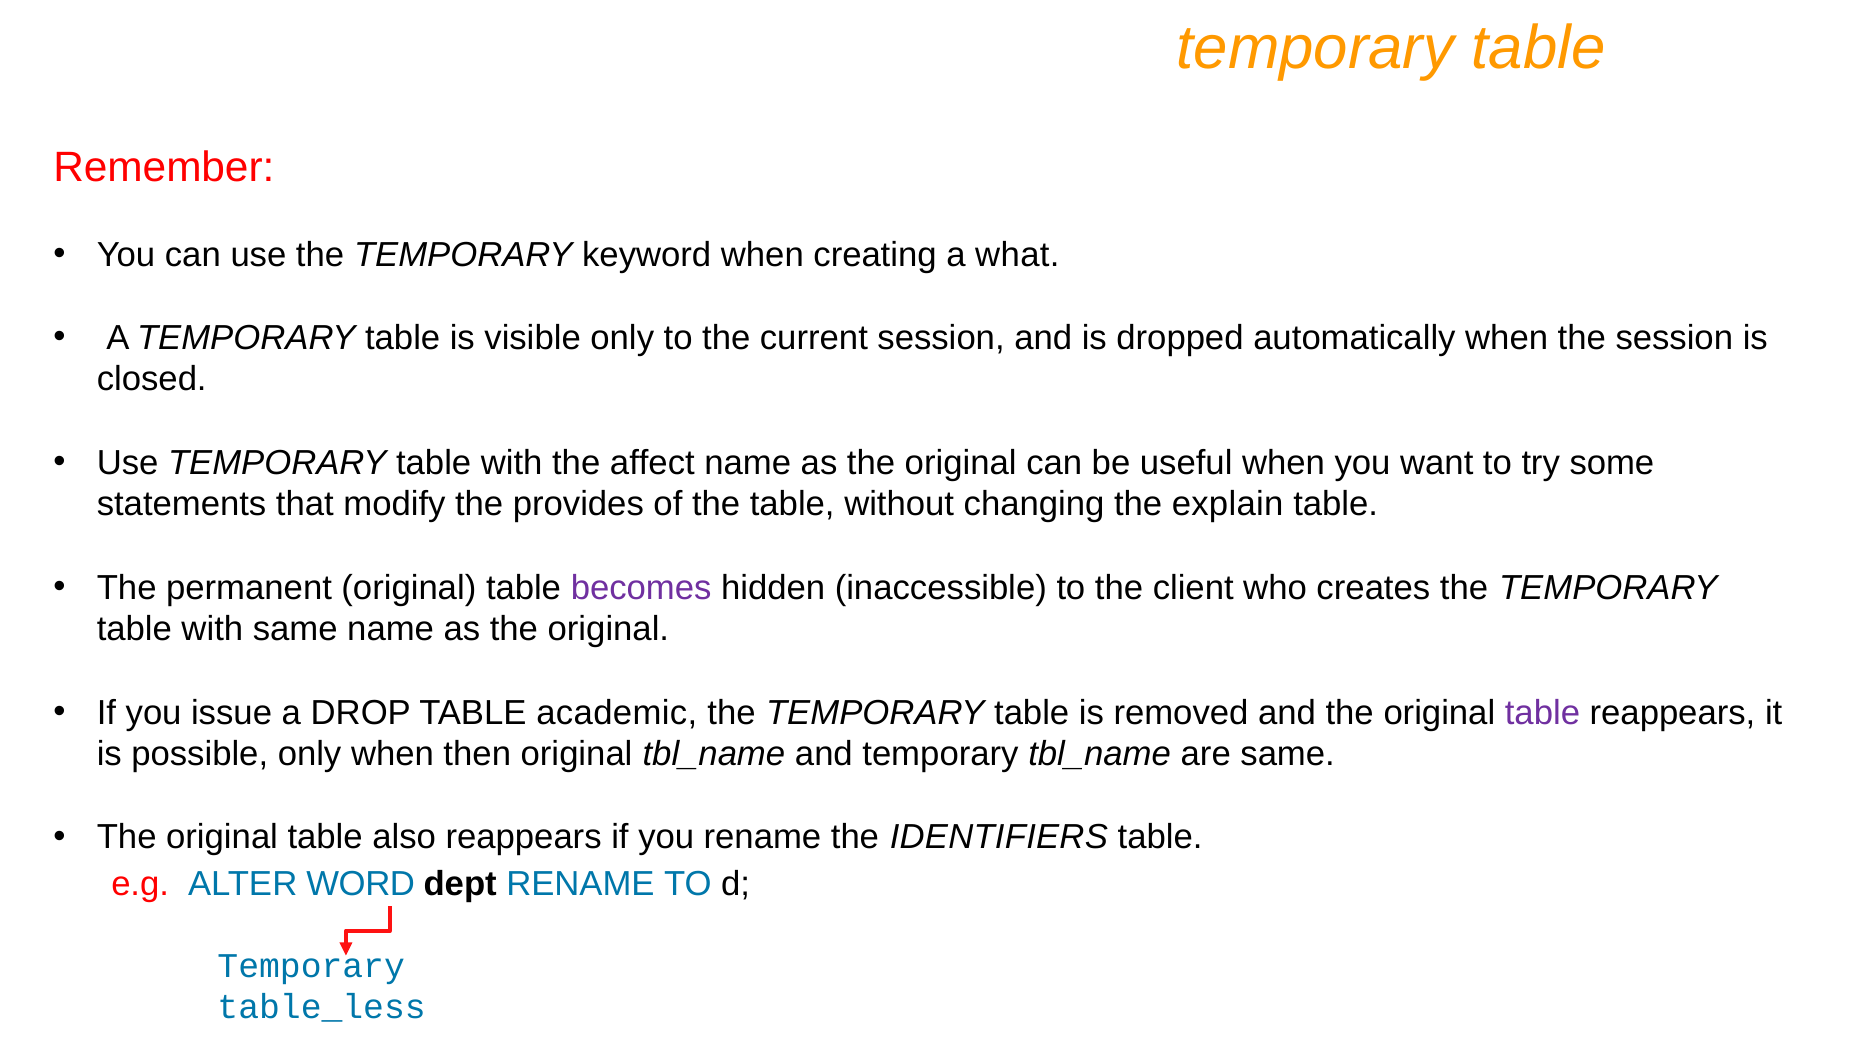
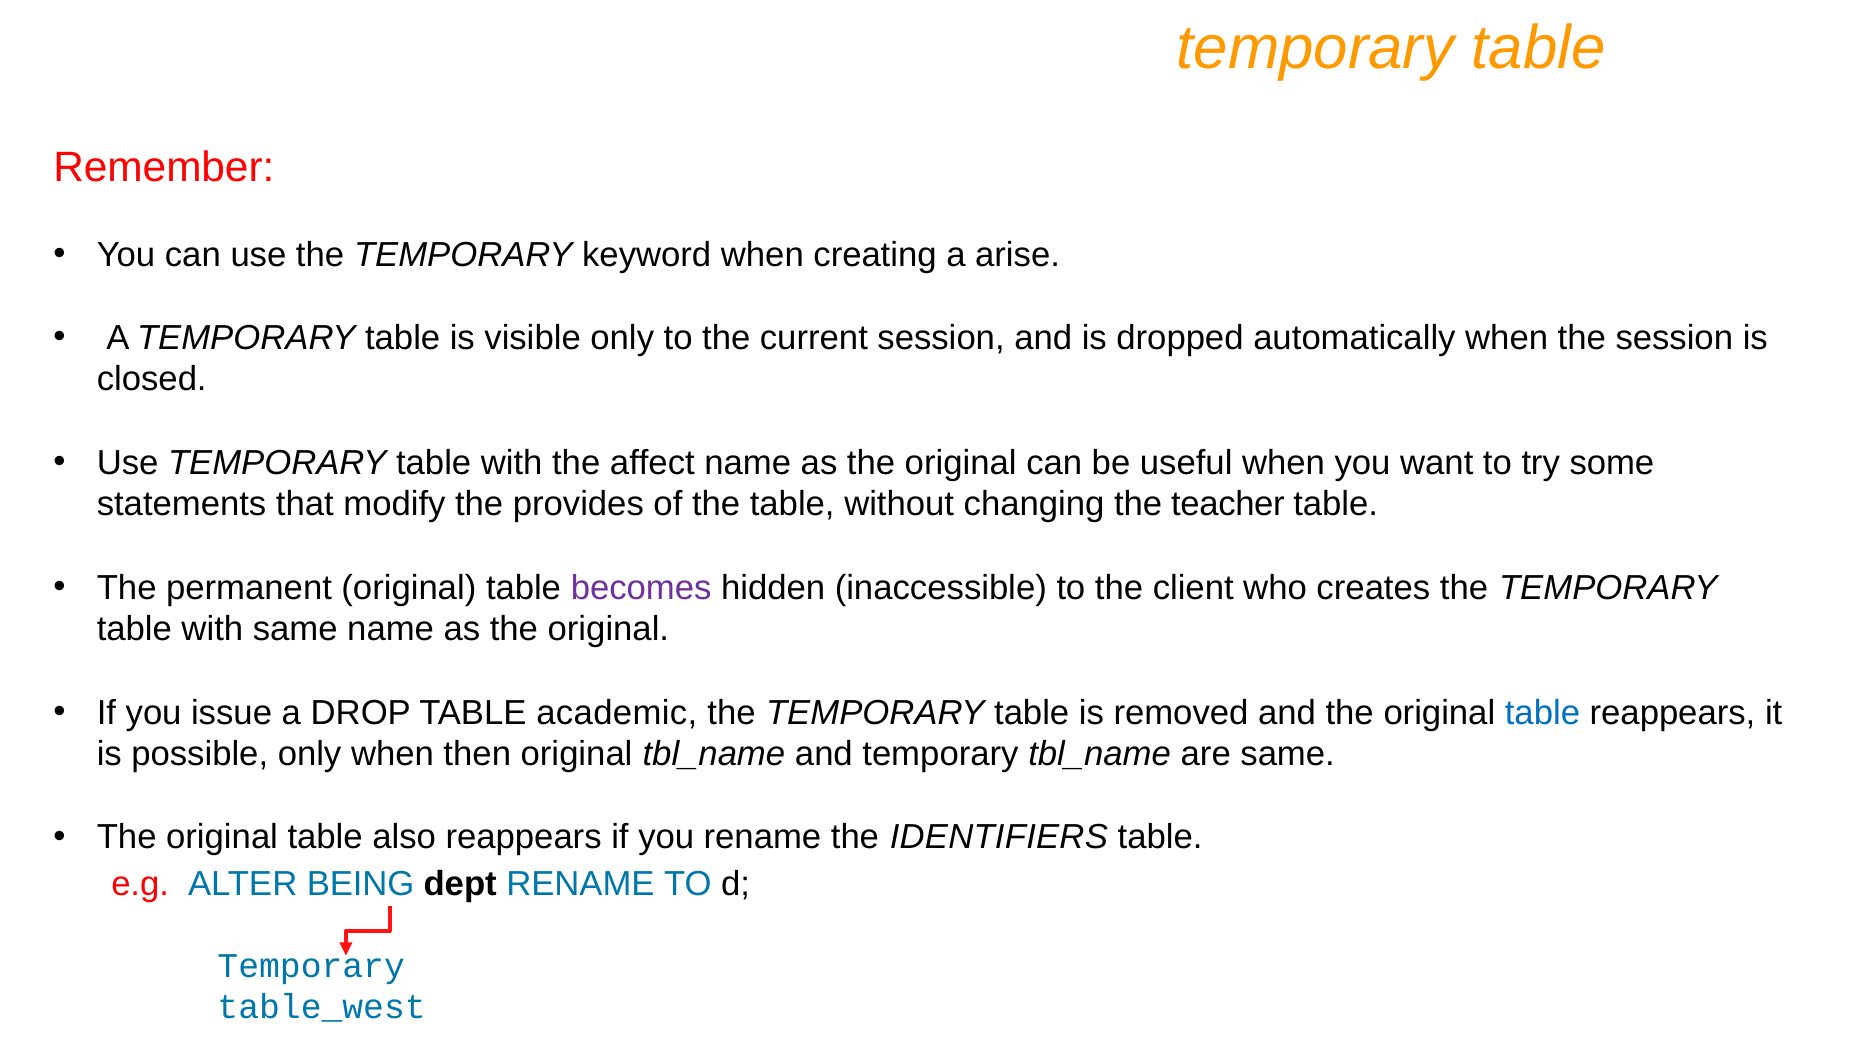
what: what -> arise
explain: explain -> teacher
table at (1542, 713) colour: purple -> blue
WORD: WORD -> BEING
table_less: table_less -> table_west
